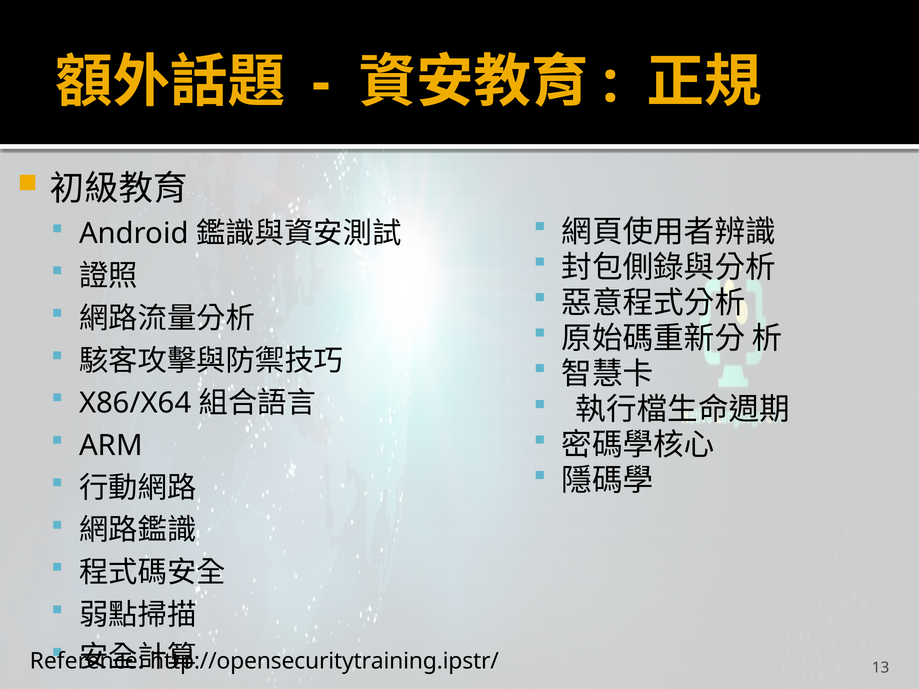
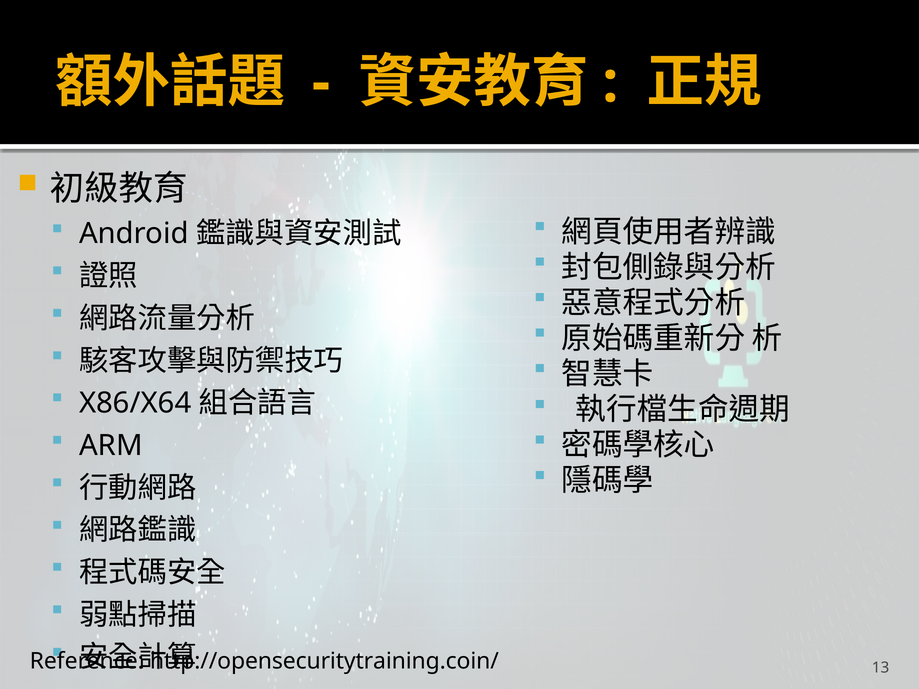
http://opensecuritytraining.ipstr/: http://opensecuritytraining.ipstr/ -> http://opensecuritytraining.coin/
